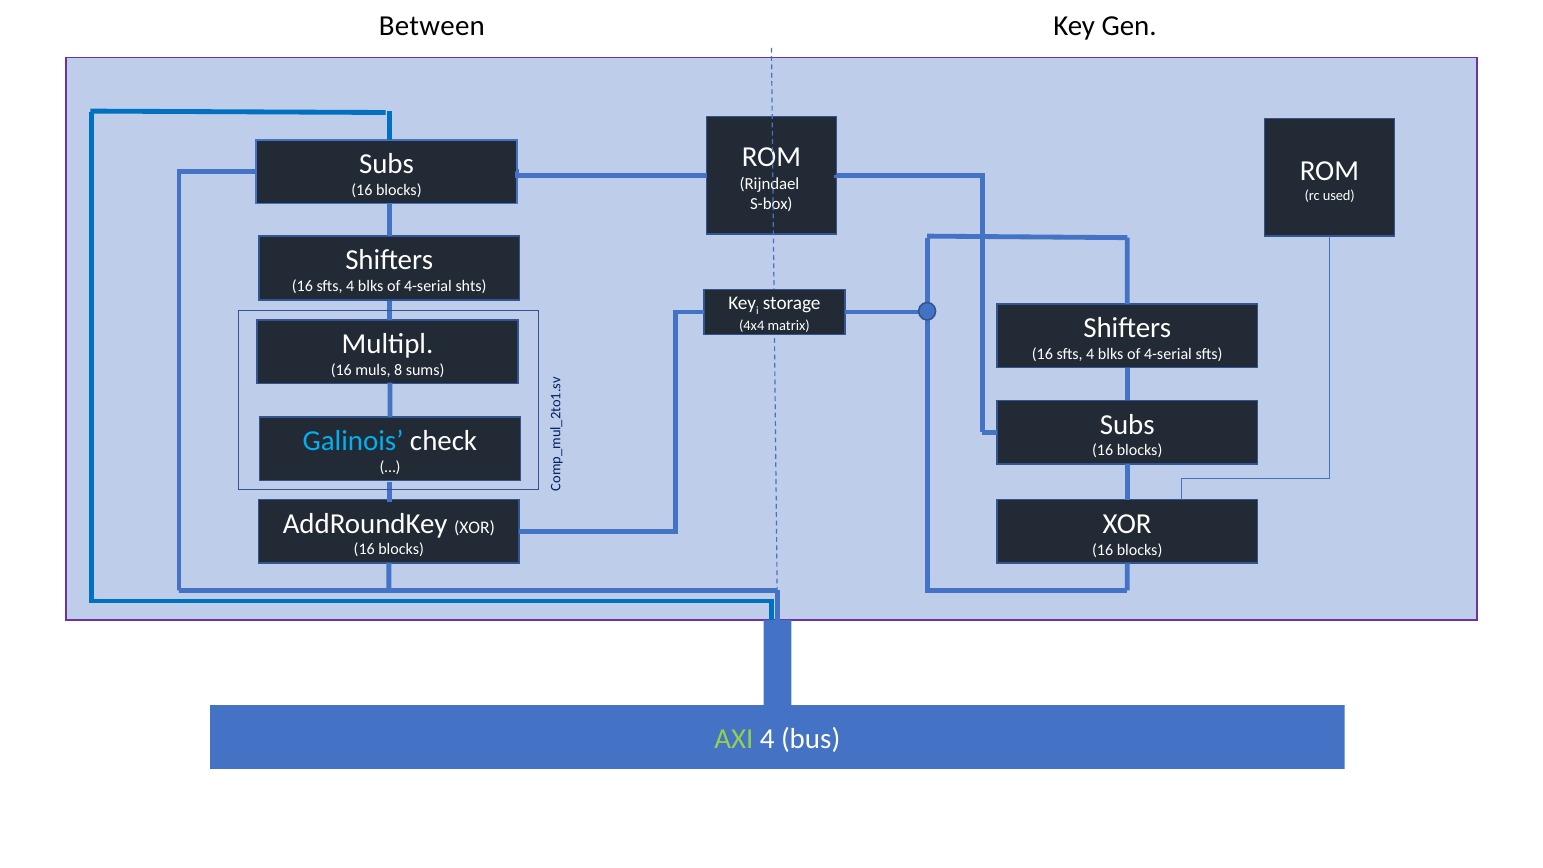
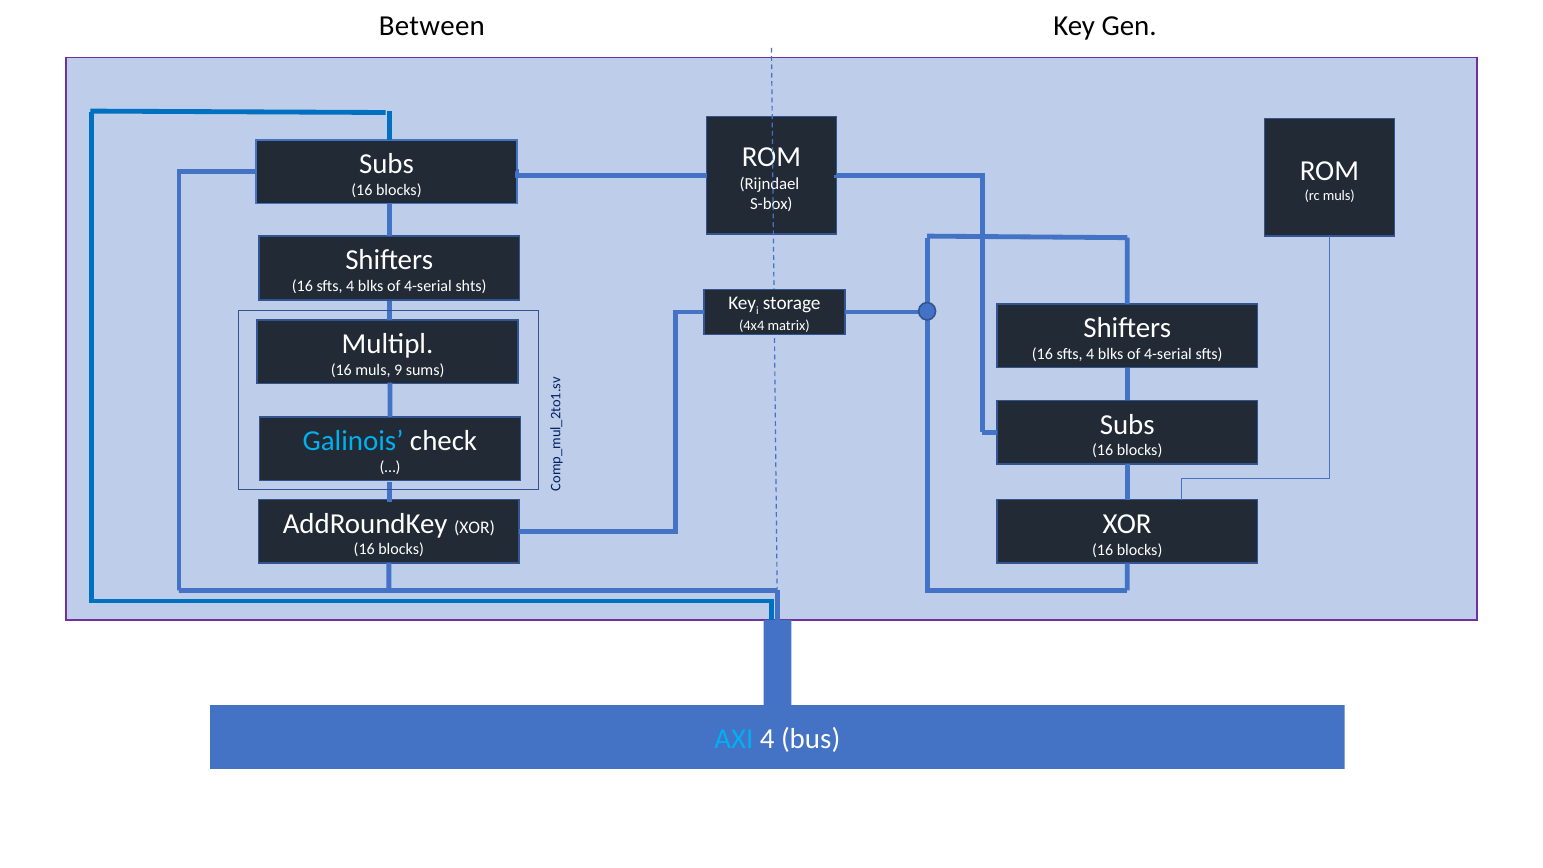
rc used: used -> muls
8: 8 -> 9
AXI colour: light green -> light blue
